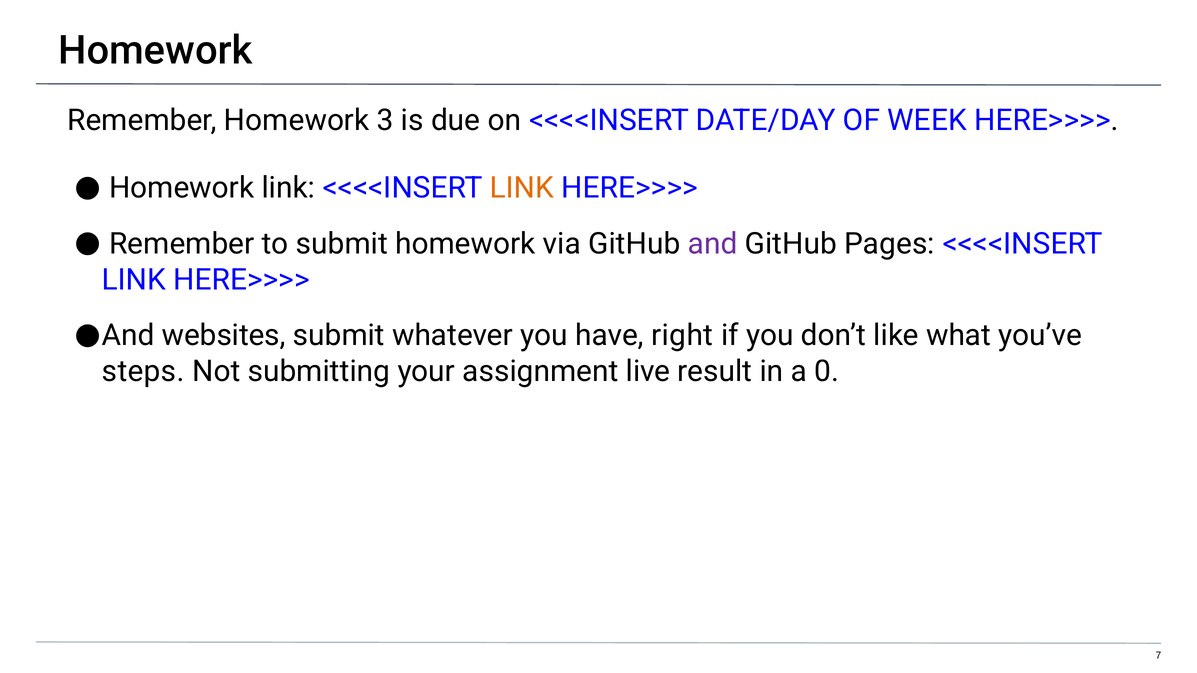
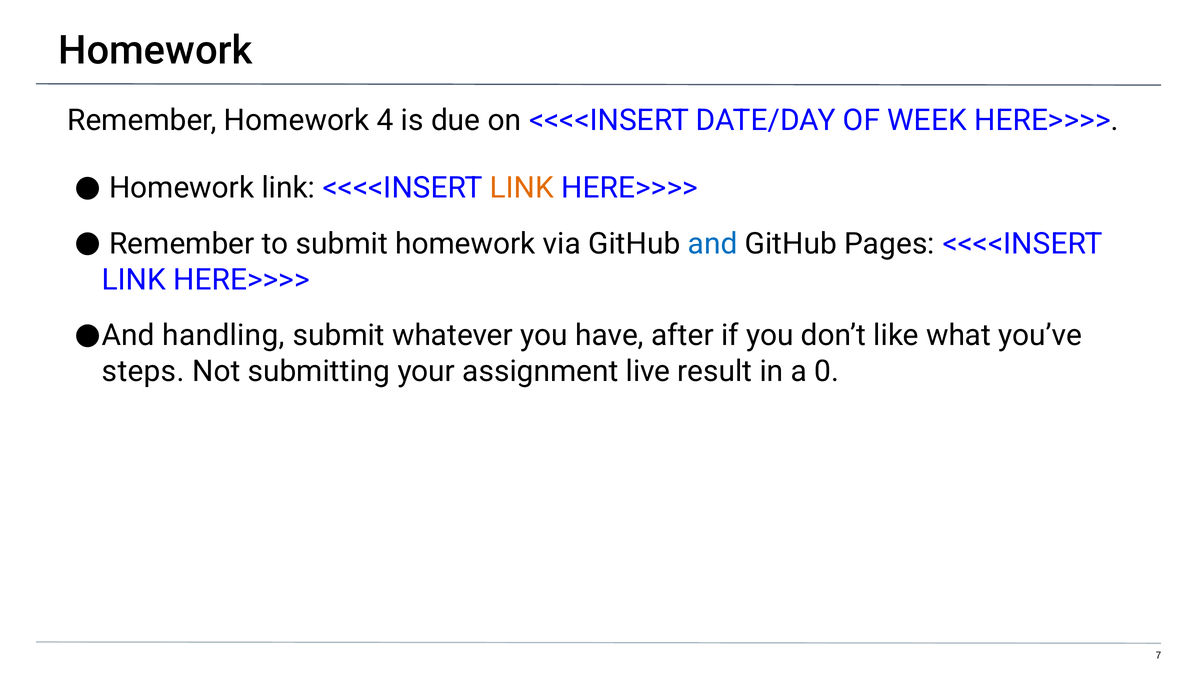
3: 3 -> 4
and colour: purple -> blue
websites: websites -> handling
right: right -> after
